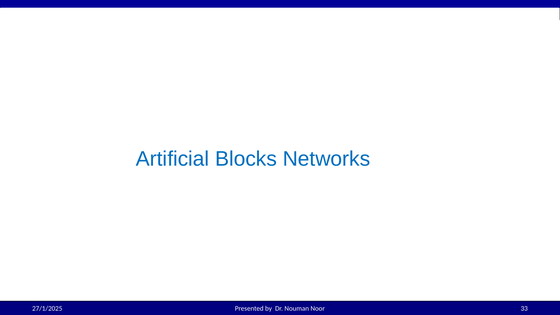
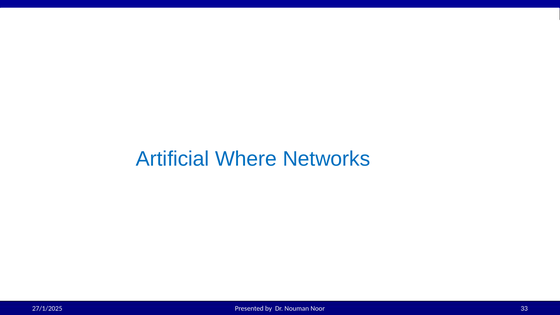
Blocks: Blocks -> Where
